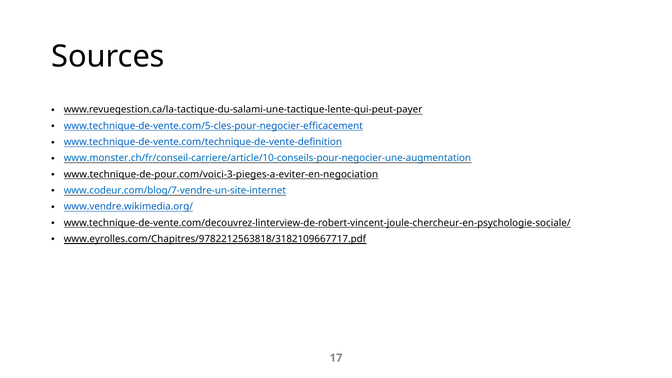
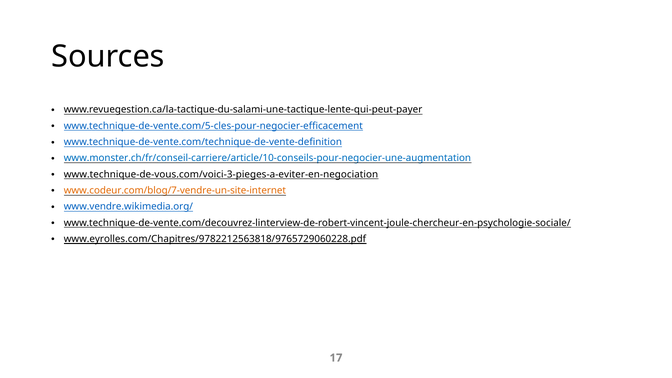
www.technique-de-pour.com/voici-3-pieges-a-eviter-en-negociation: www.technique-de-pour.com/voici-3-pieges-a-eviter-en-negociation -> www.technique-de-vous.com/voici-3-pieges-a-eviter-en-negociation
www.codeur.com/blog/7-vendre-un-site-internet colour: blue -> orange
www.eyrolles.com/Chapitres/9782212563818/3182109667717.pdf: www.eyrolles.com/Chapitres/9782212563818/3182109667717.pdf -> www.eyrolles.com/Chapitres/9782212563818/9765729060228.pdf
